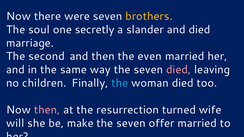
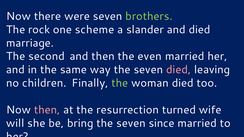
brothers colour: yellow -> light green
soul: soul -> rock
secretly: secretly -> scheme
the at (120, 83) colour: light blue -> light green
make: make -> bring
offer: offer -> since
